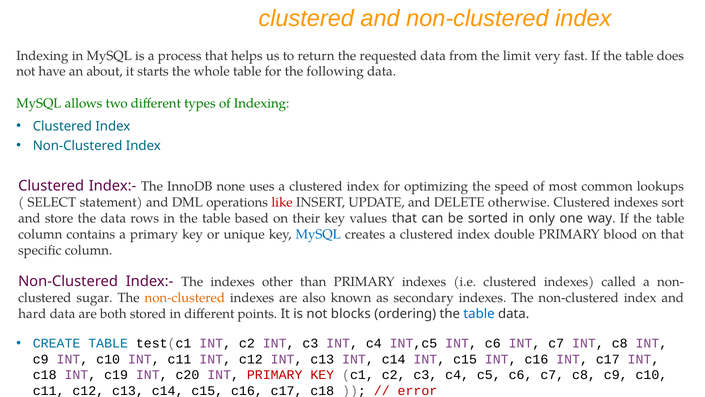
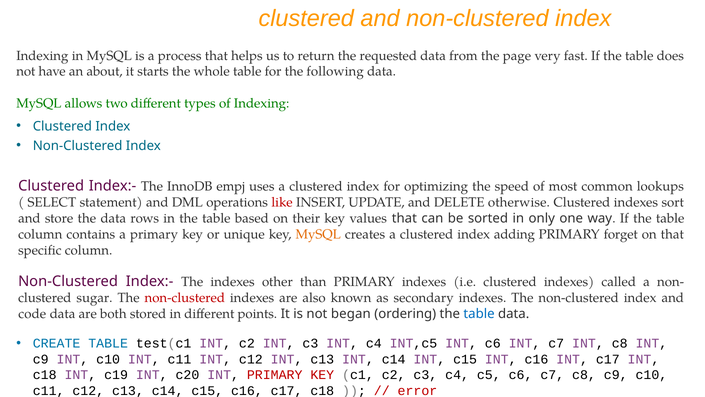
limit: limit -> page
none: none -> empj
MySQL at (318, 234) colour: blue -> orange
double: double -> adding
blood: blood -> forget
non-clustered at (185, 298) colour: orange -> red
hard: hard -> code
blocks: blocks -> began
